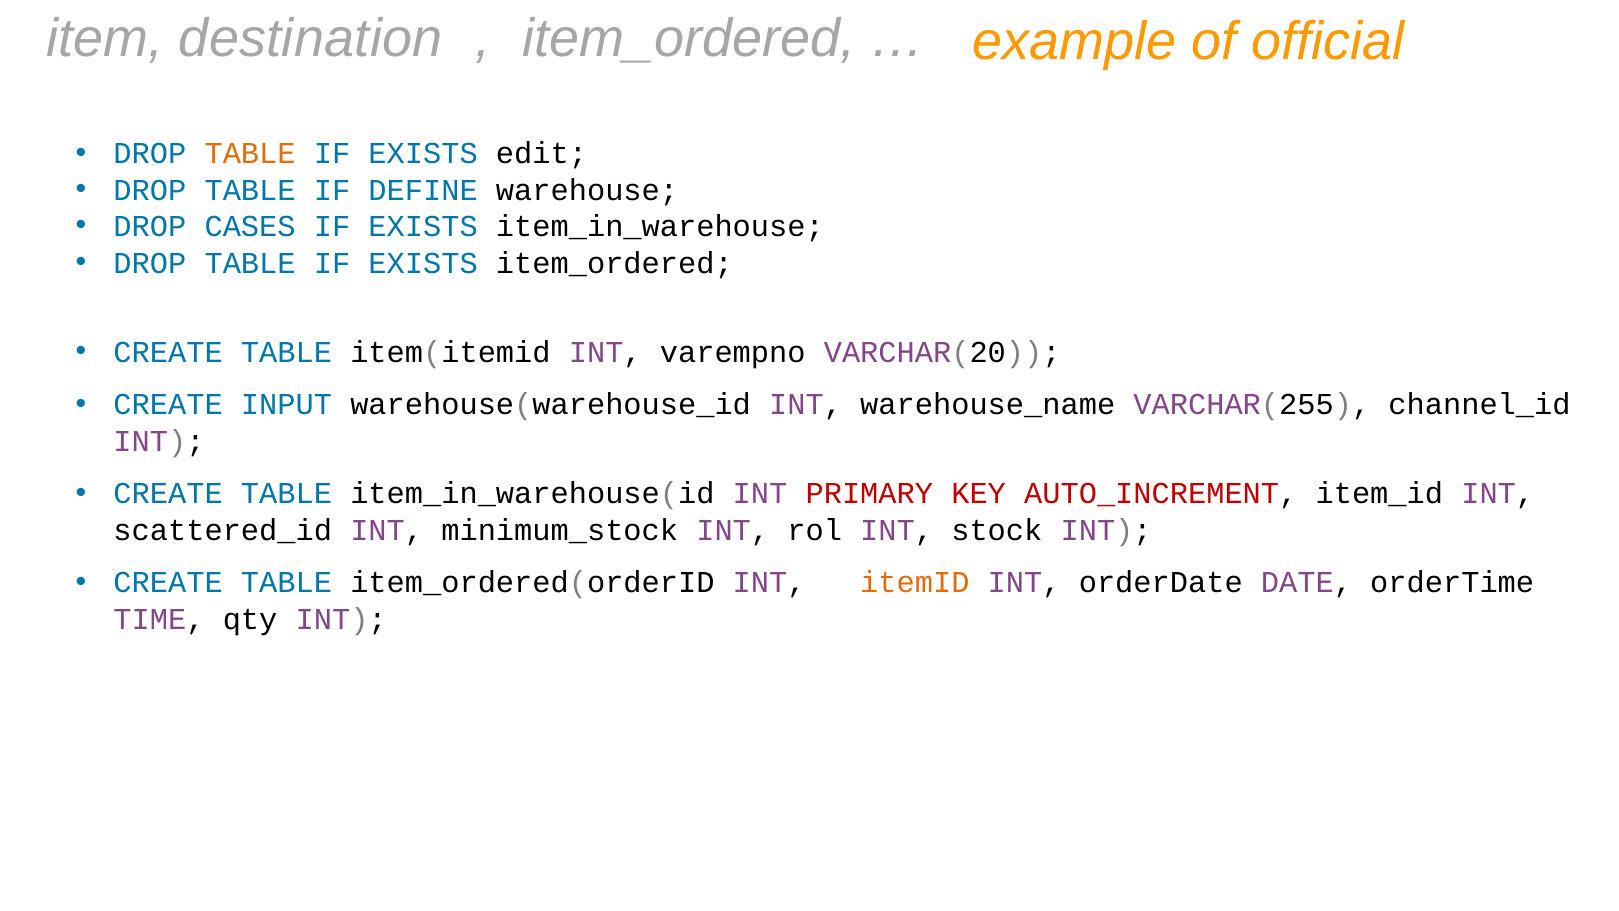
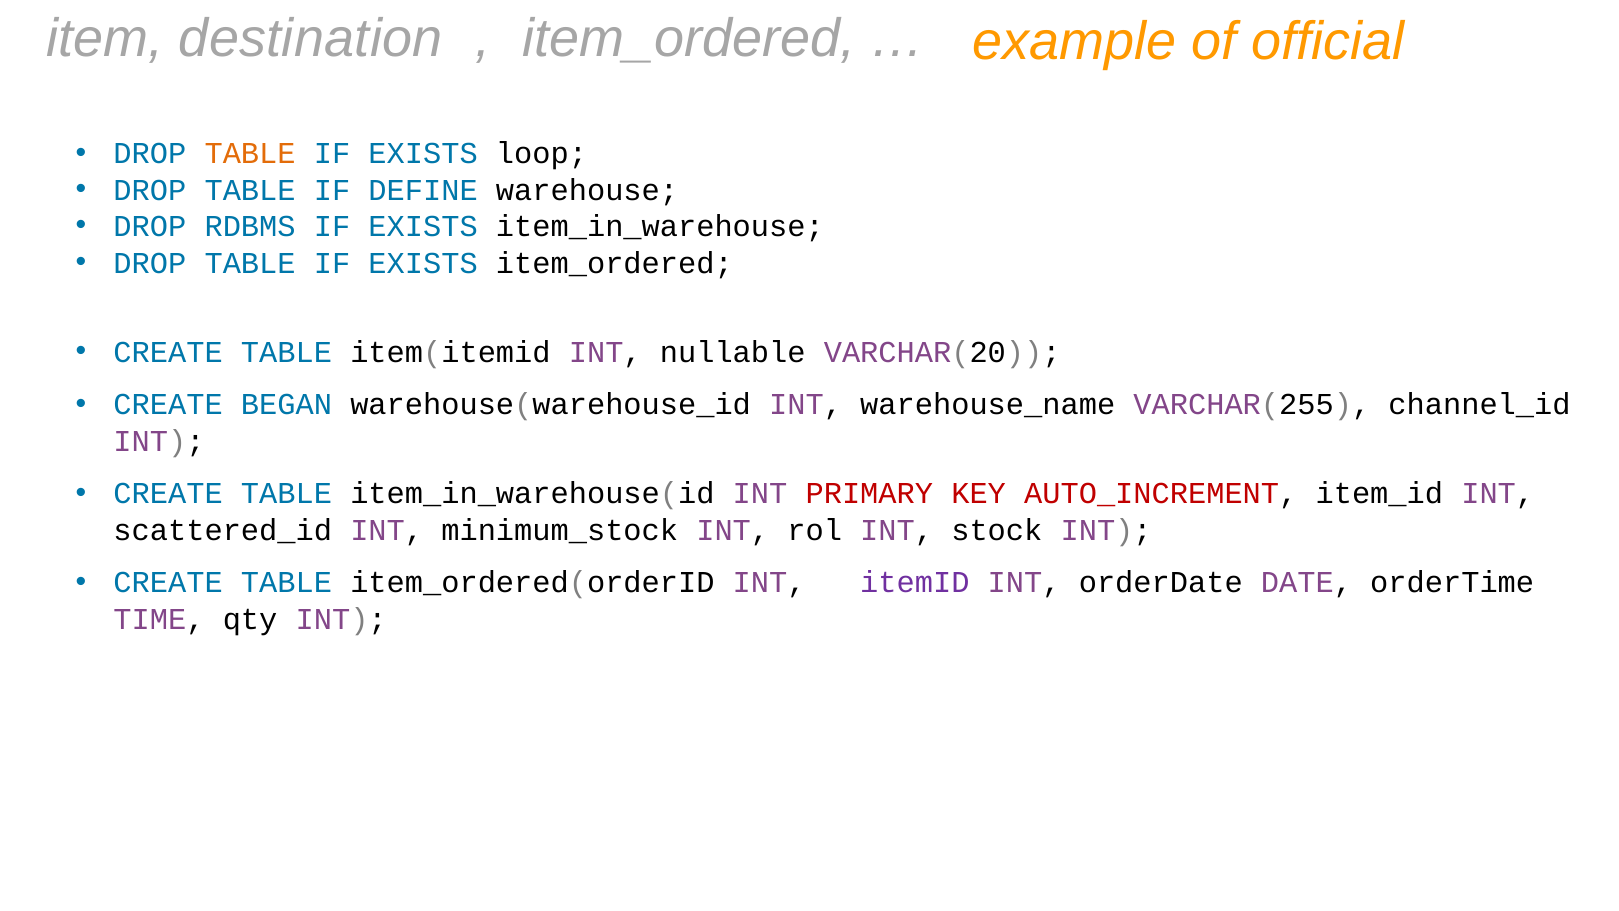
edit: edit -> loop
CASES: CASES -> RDBMS
varempno: varempno -> nullable
INPUT: INPUT -> BEGAN
itemID colour: orange -> purple
